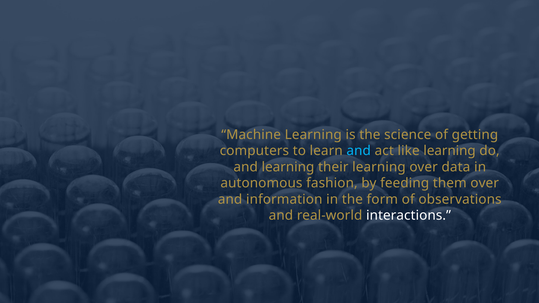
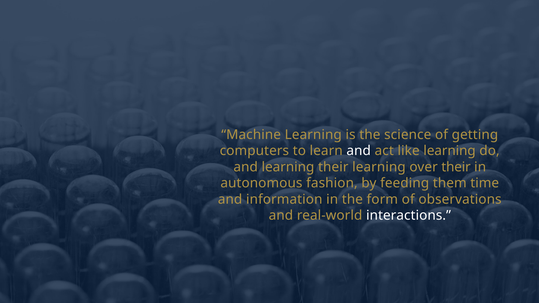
and at (359, 151) colour: light blue -> white
over data: data -> their
them over: over -> time
